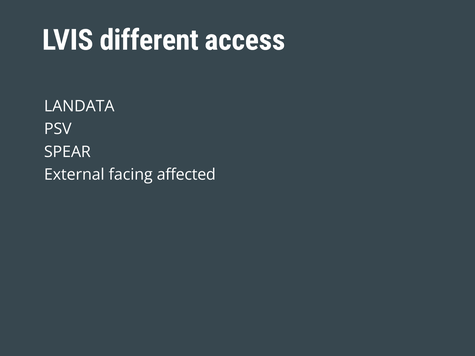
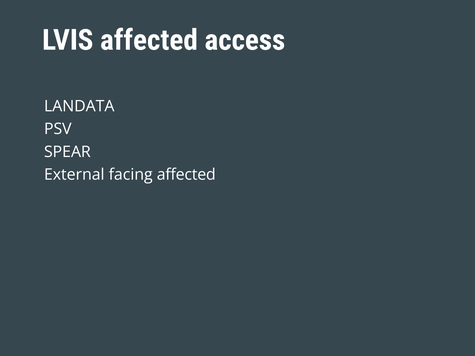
LVIS different: different -> affected
